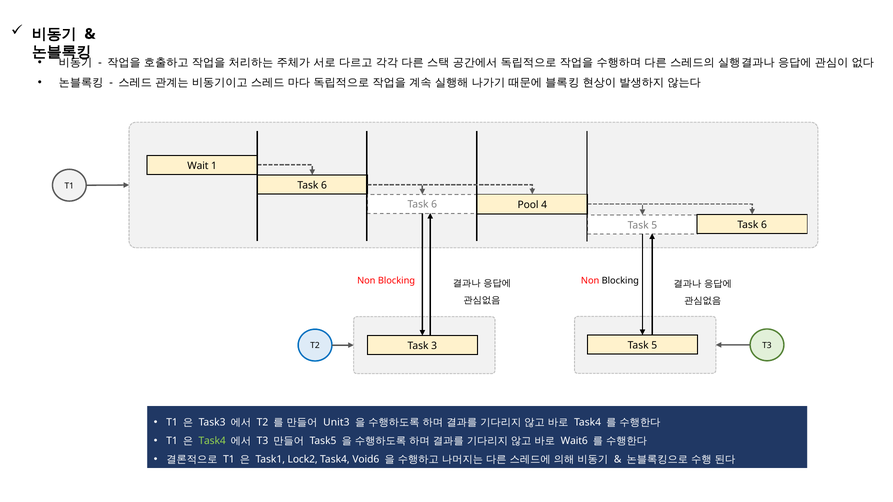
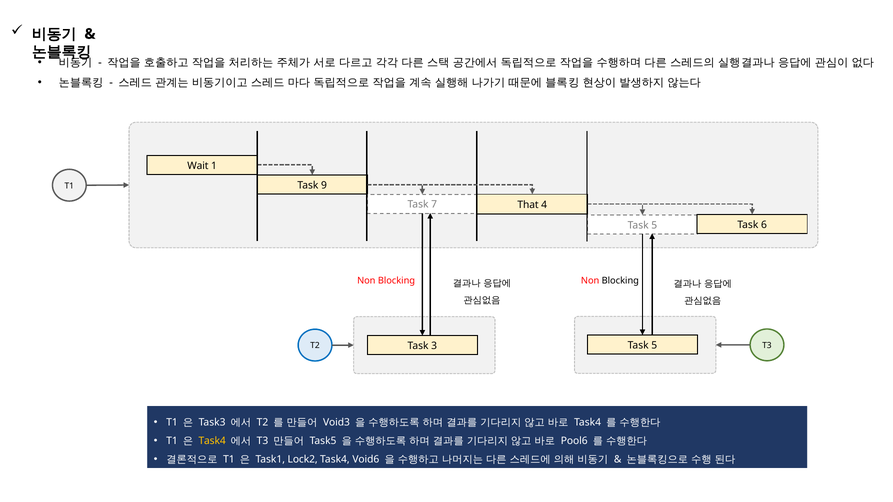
T1 Task 6: 6 -> 9
6 at (434, 205): 6 -> 7
Pool: Pool -> That
Unit3: Unit3 -> Void3
Task4 at (212, 441) colour: light green -> yellow
Wait6: Wait6 -> Pool6
